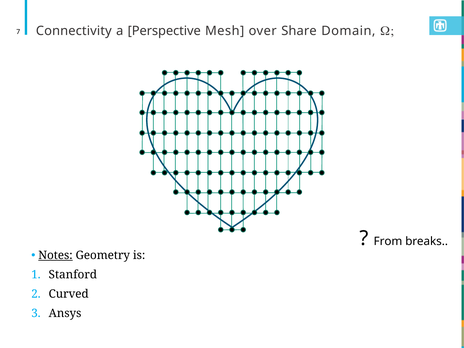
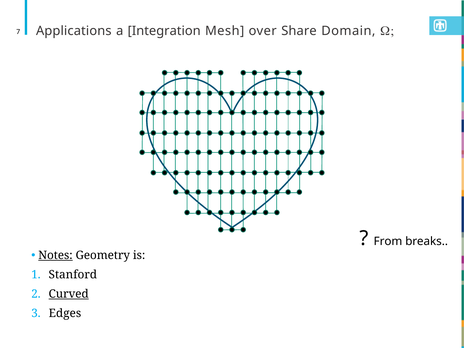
Connectivity: Connectivity -> Applications
Perspective: Perspective -> Integration
Curved underline: none -> present
Ansys: Ansys -> Edges
